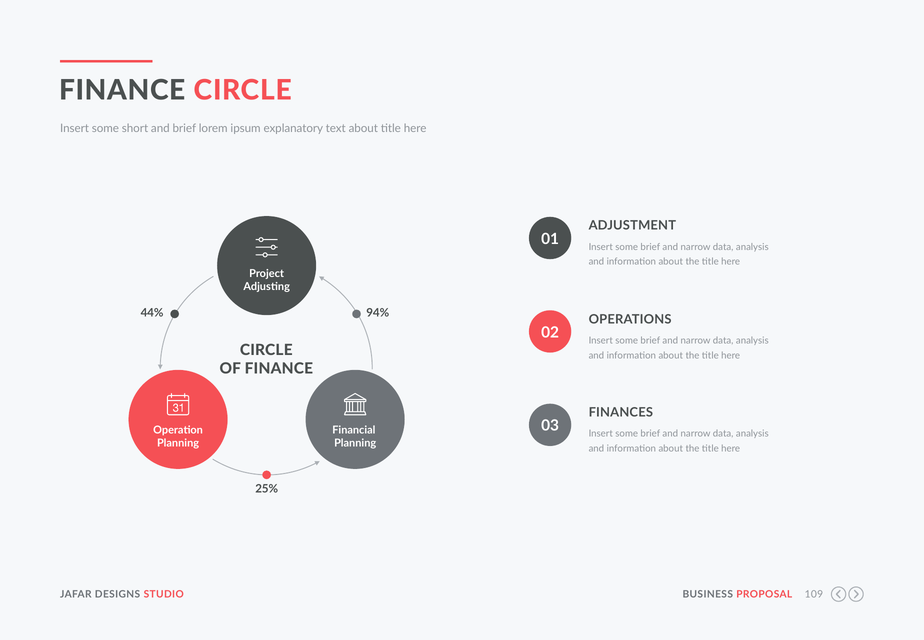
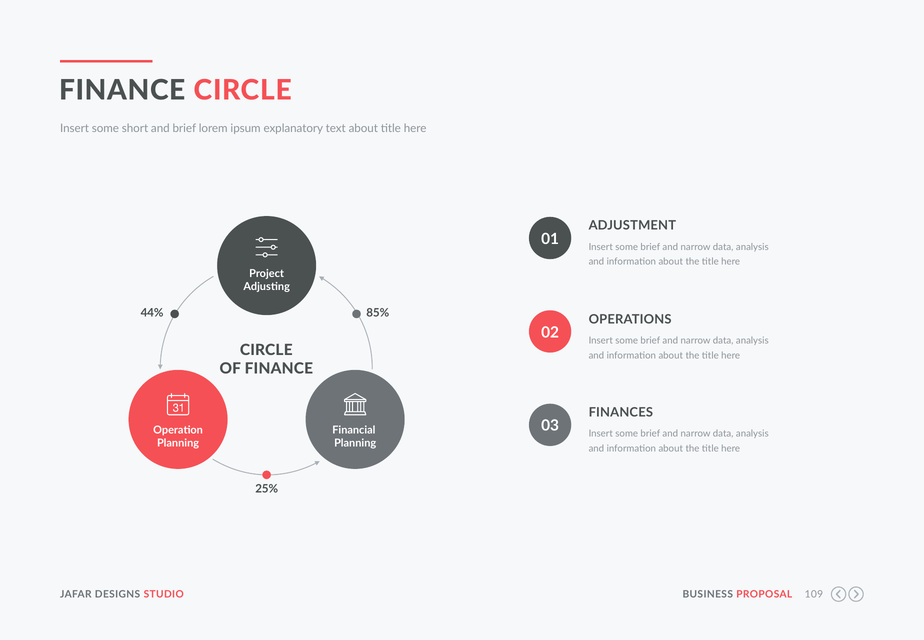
94%: 94% -> 85%
